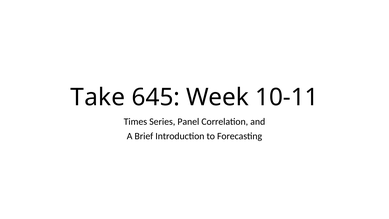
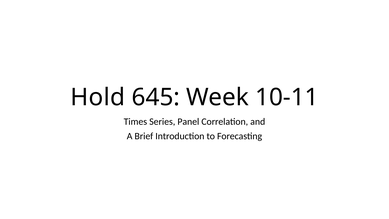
Take: Take -> Hold
